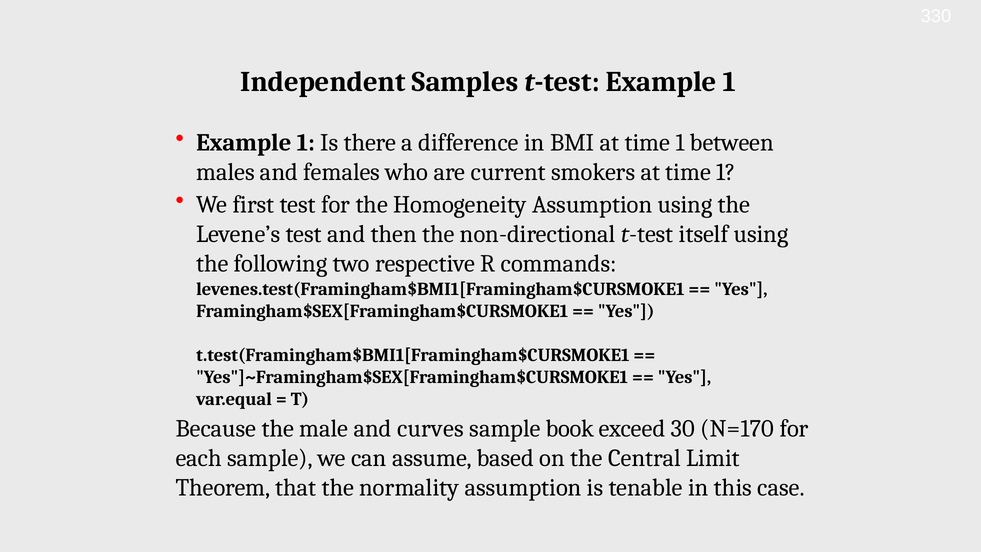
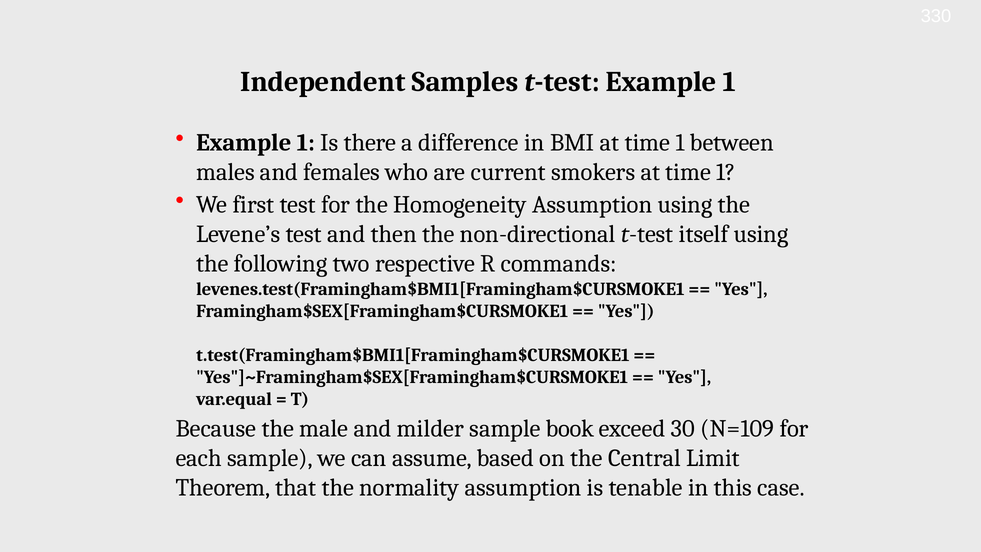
curves: curves -> milder
N=170: N=170 -> N=109
